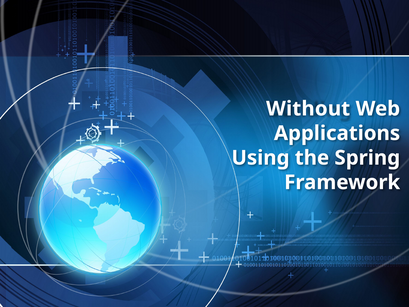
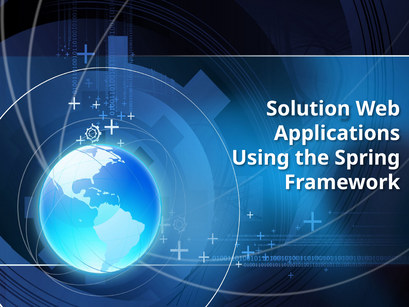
Without: Without -> Solution
